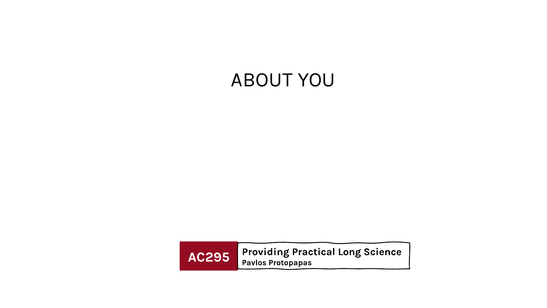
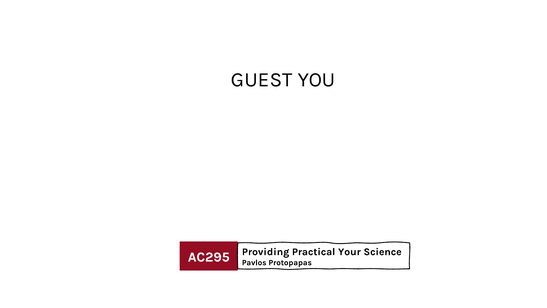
ABOUT: ABOUT -> GUEST
Long: Long -> Your
